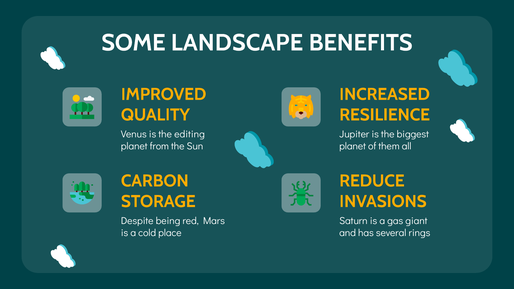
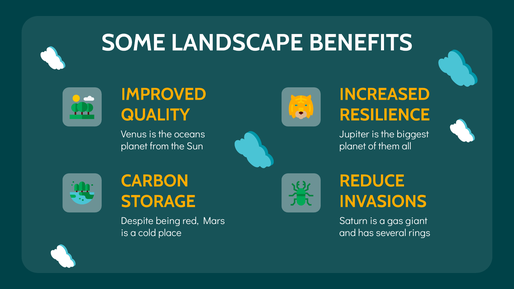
editing: editing -> oceans
